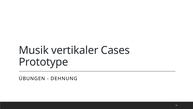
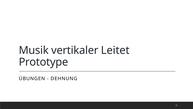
Cases: Cases -> Leitet
